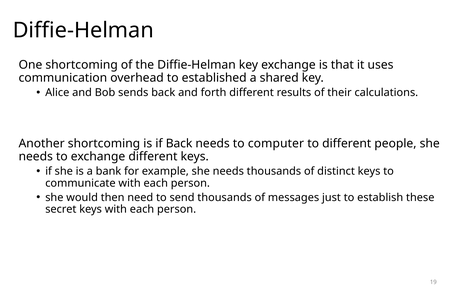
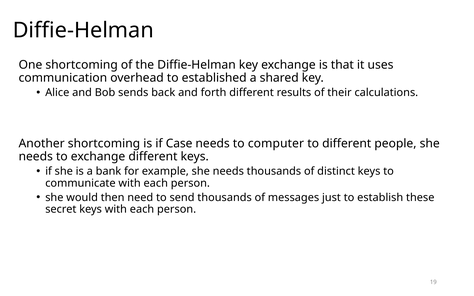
if Back: Back -> Case
